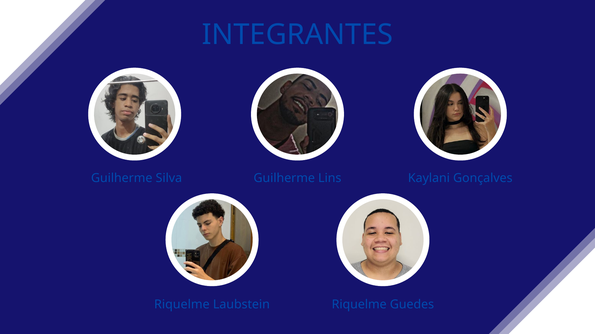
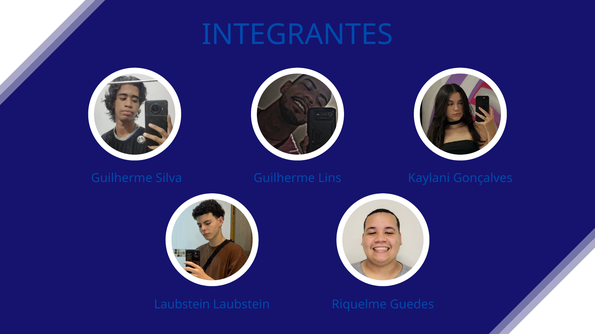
Riquelme at (182, 305): Riquelme -> Laubstein
